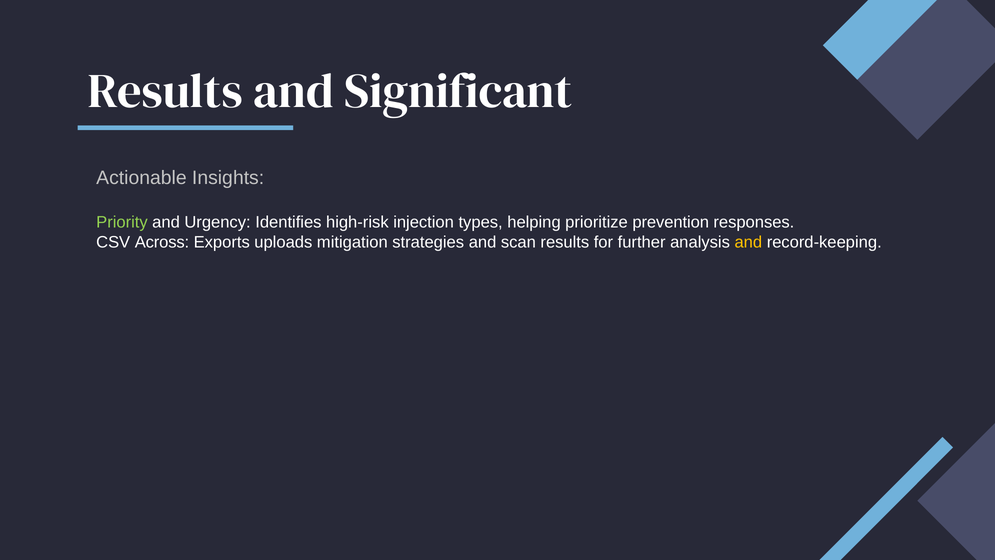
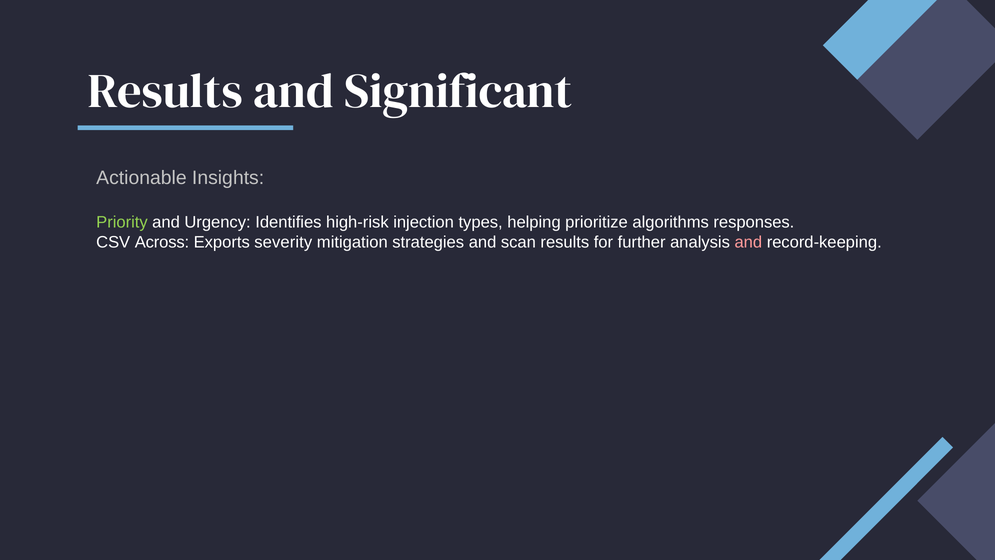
prevention: prevention -> algorithms
uploads: uploads -> severity
and at (748, 242) colour: yellow -> pink
